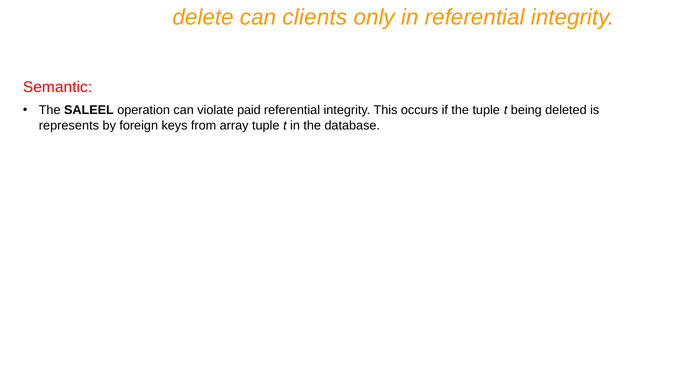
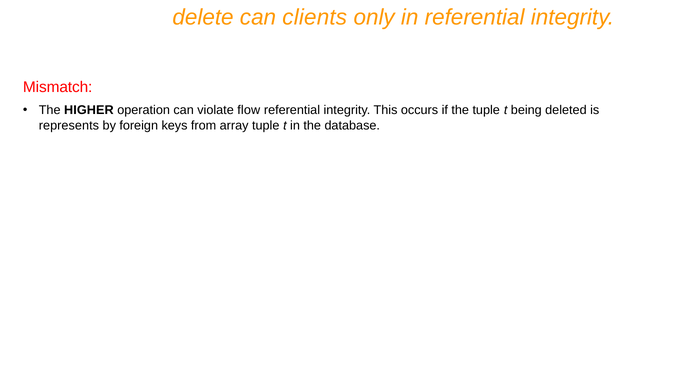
Semantic: Semantic -> Mismatch
SALEEL: SALEEL -> HIGHER
paid: paid -> flow
